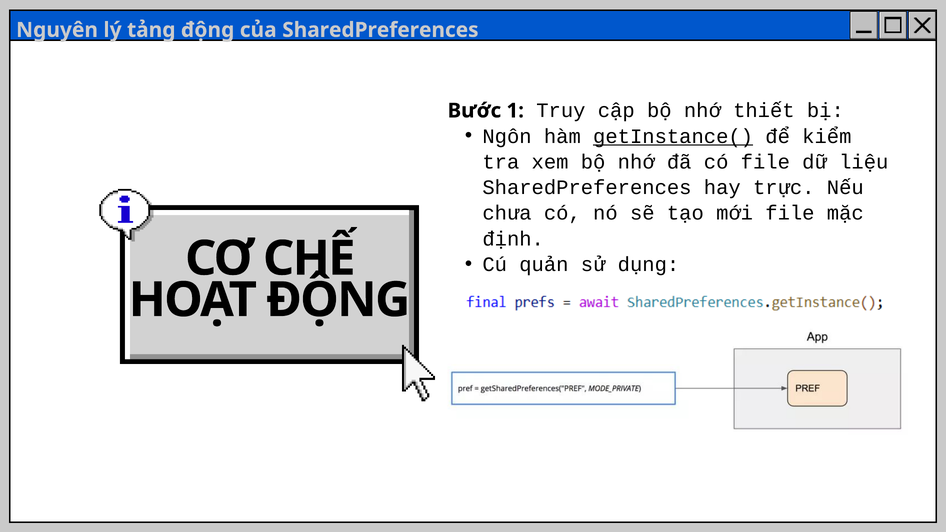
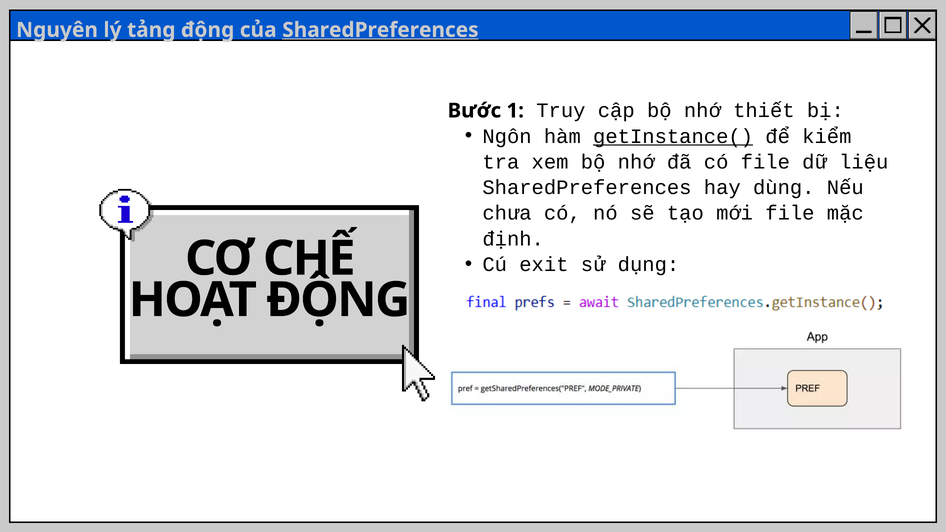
SharedPreferences at (380, 30) underline: none -> present
trực: trực -> dùng
quản: quản -> exit
